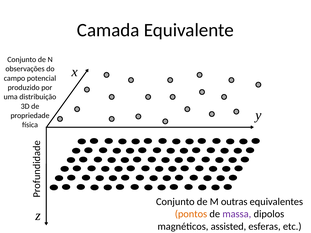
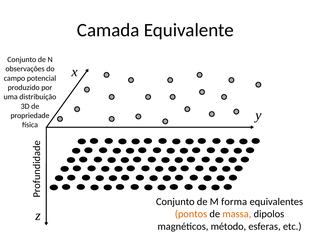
outras: outras -> forma
massa colour: purple -> orange
assisted: assisted -> método
